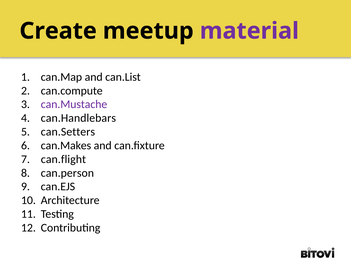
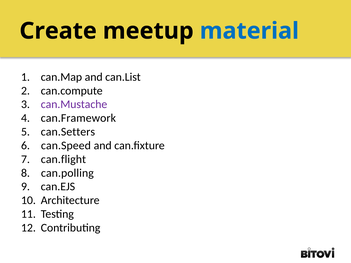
material colour: purple -> blue
can.Handlebars: can.Handlebars -> can.Framework
can.Makes: can.Makes -> can.Speed
can.person: can.person -> can.polling
